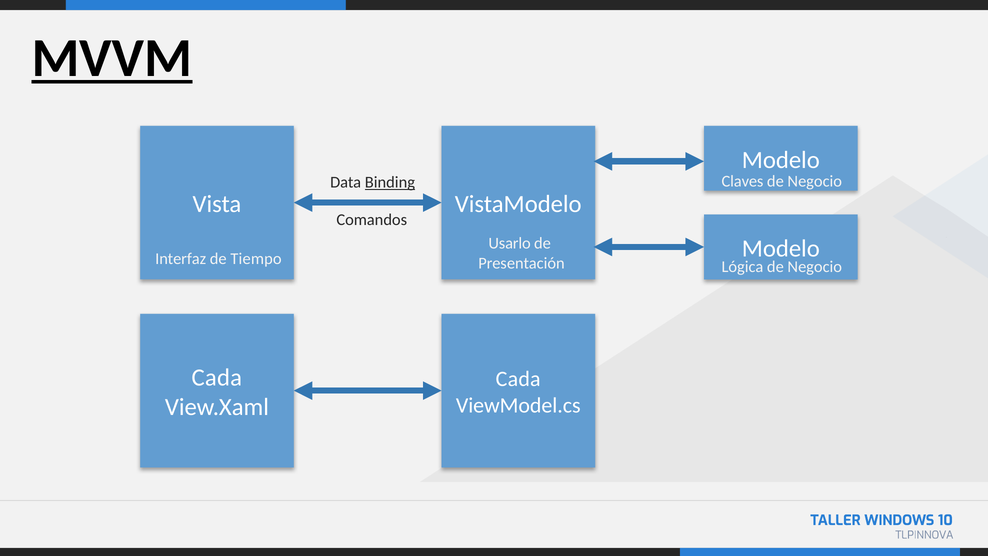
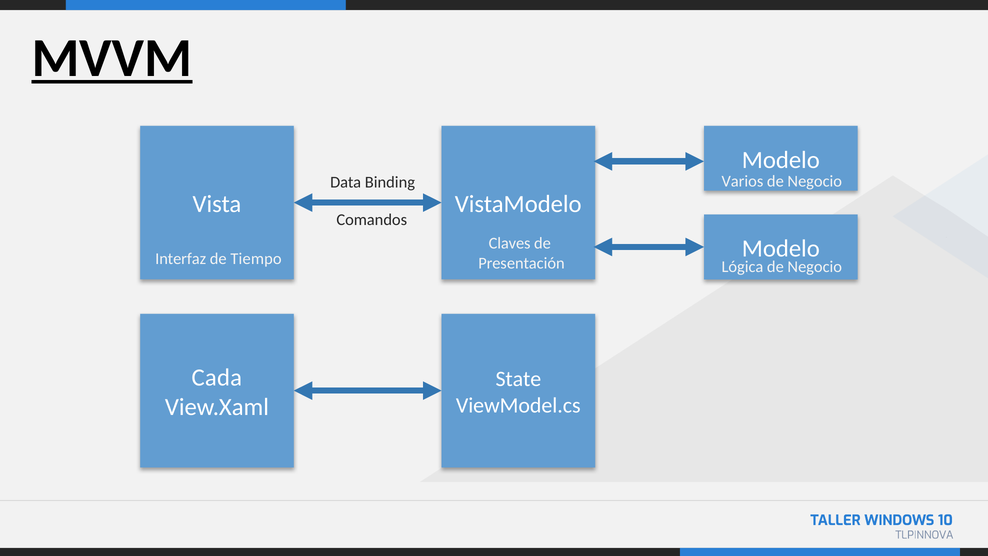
Claves: Claves -> Varios
Binding underline: present -> none
Usarlo: Usarlo -> Claves
Cada at (518, 379): Cada -> State
